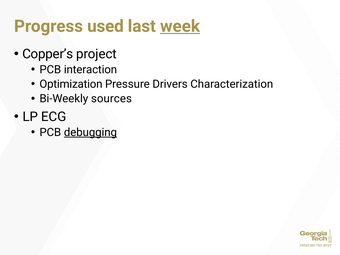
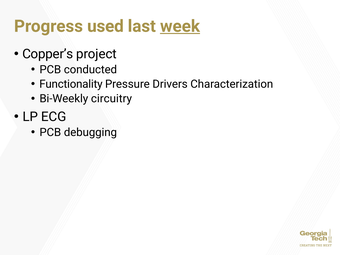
interaction: interaction -> conducted
Optimization: Optimization -> Functionality
sources: sources -> circuitry
debugging underline: present -> none
